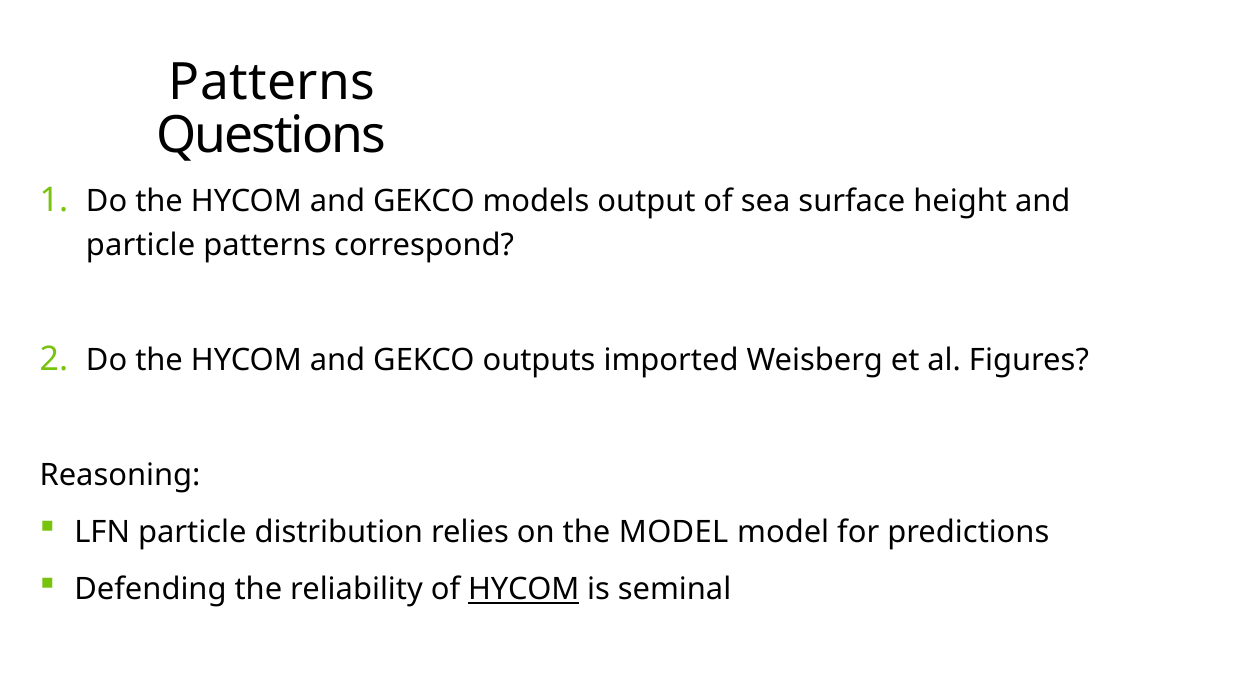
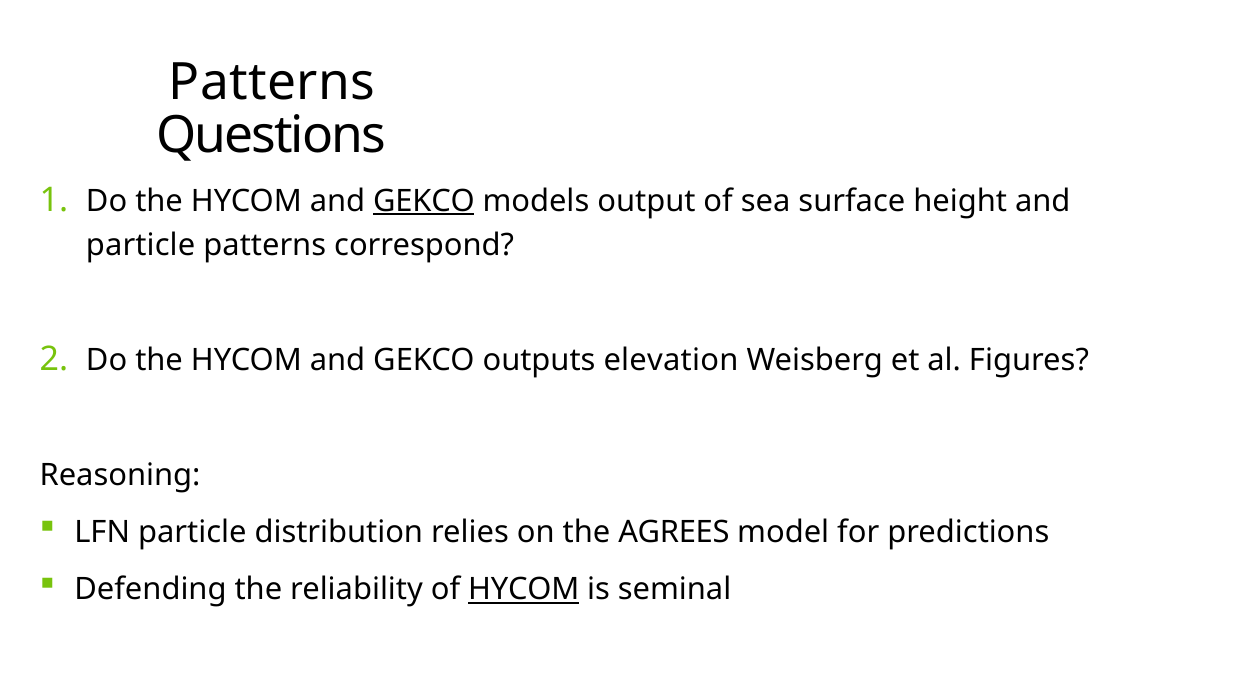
GEKCO at (424, 201) underline: none -> present
imported: imported -> elevation
the MODEL: MODEL -> AGREES
